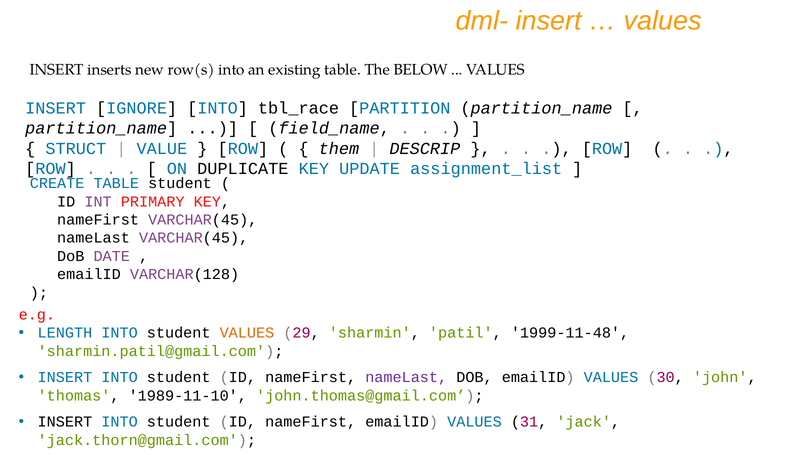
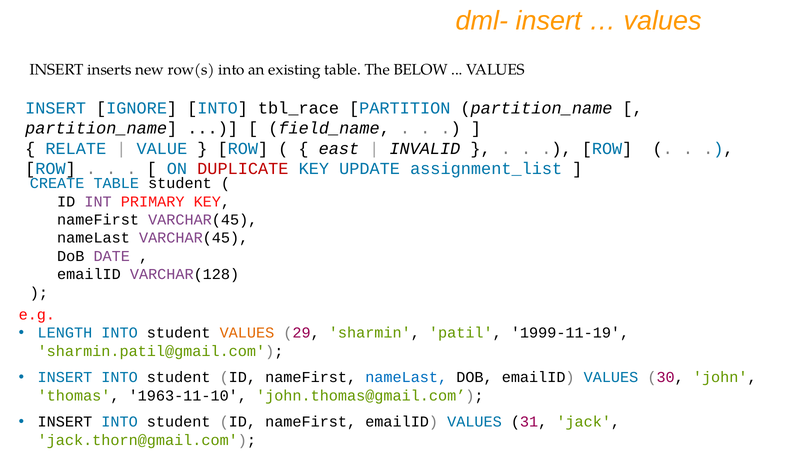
STRUCT: STRUCT -> RELATE
them: them -> east
DESCRIP: DESCRIP -> INVALID
DUPLICATE colour: black -> red
1999-11-48: 1999-11-48 -> 1999-11-19
nameLast at (406, 377) colour: purple -> blue
1989-11-10: 1989-11-10 -> 1963-11-10
